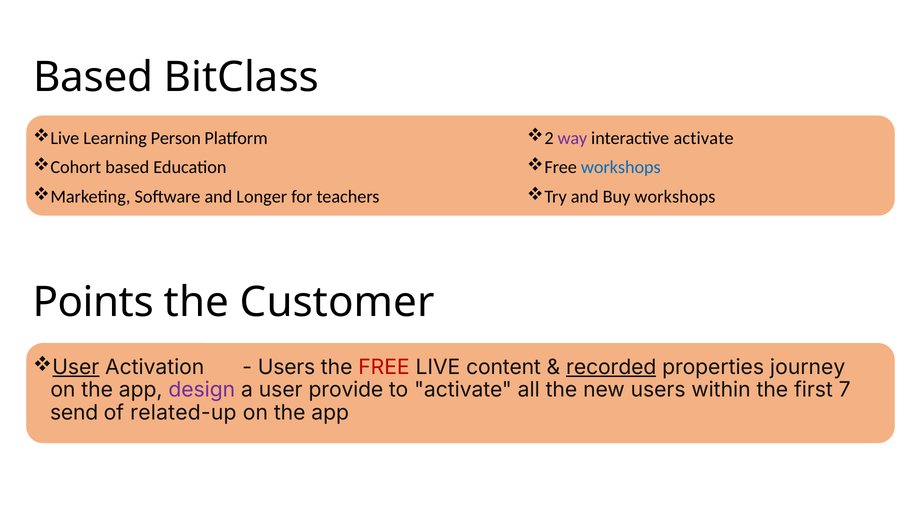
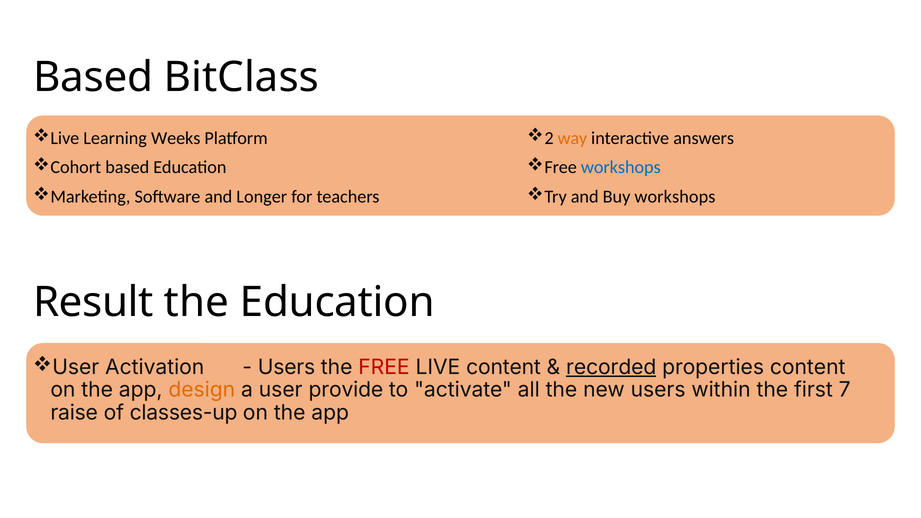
Person: Person -> Weeks
way colour: purple -> orange
interactive activate: activate -> answers
Points: Points -> Result
the Customer: Customer -> Education
User at (76, 367) underline: present -> none
properties journey: journey -> content
design colour: purple -> orange
send: send -> raise
related-up: related-up -> classes-up
